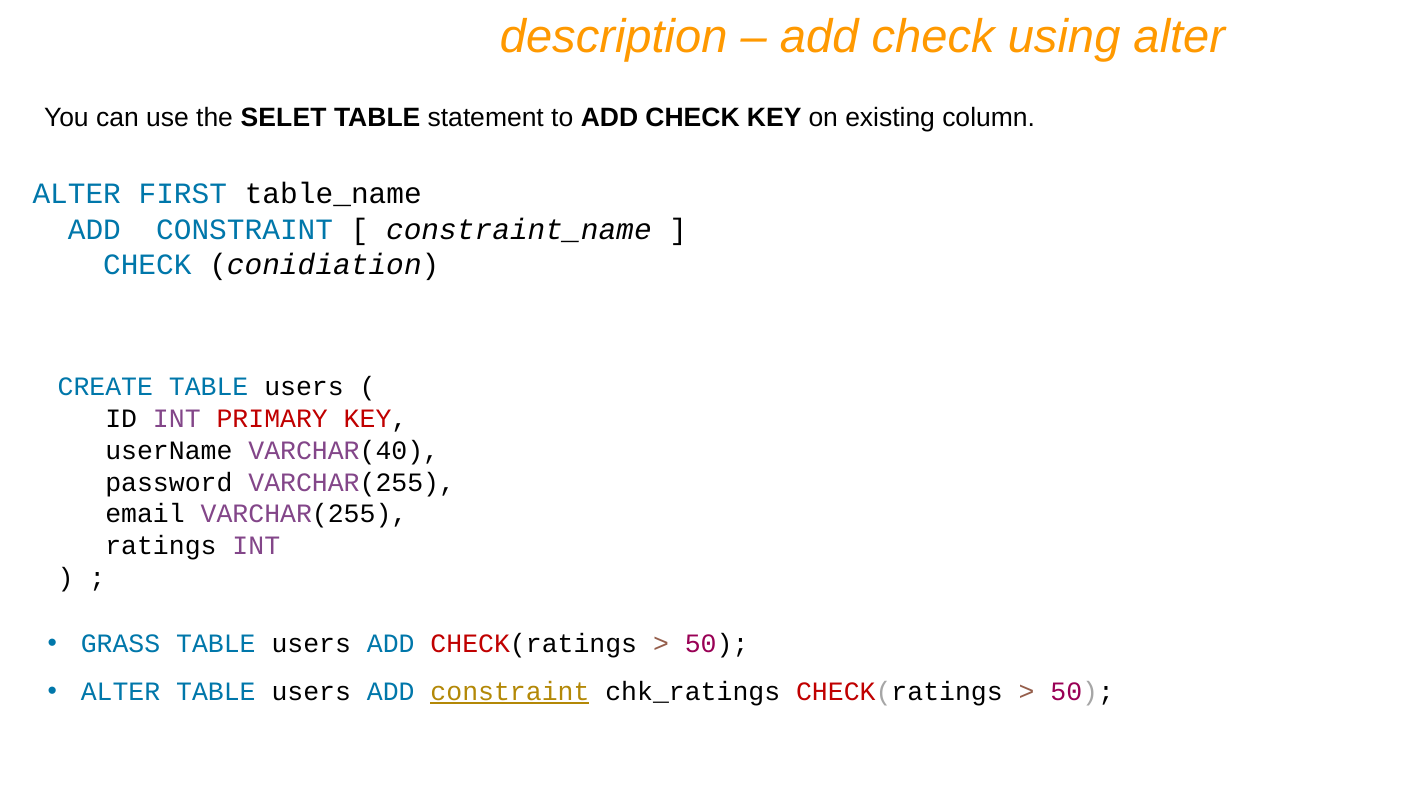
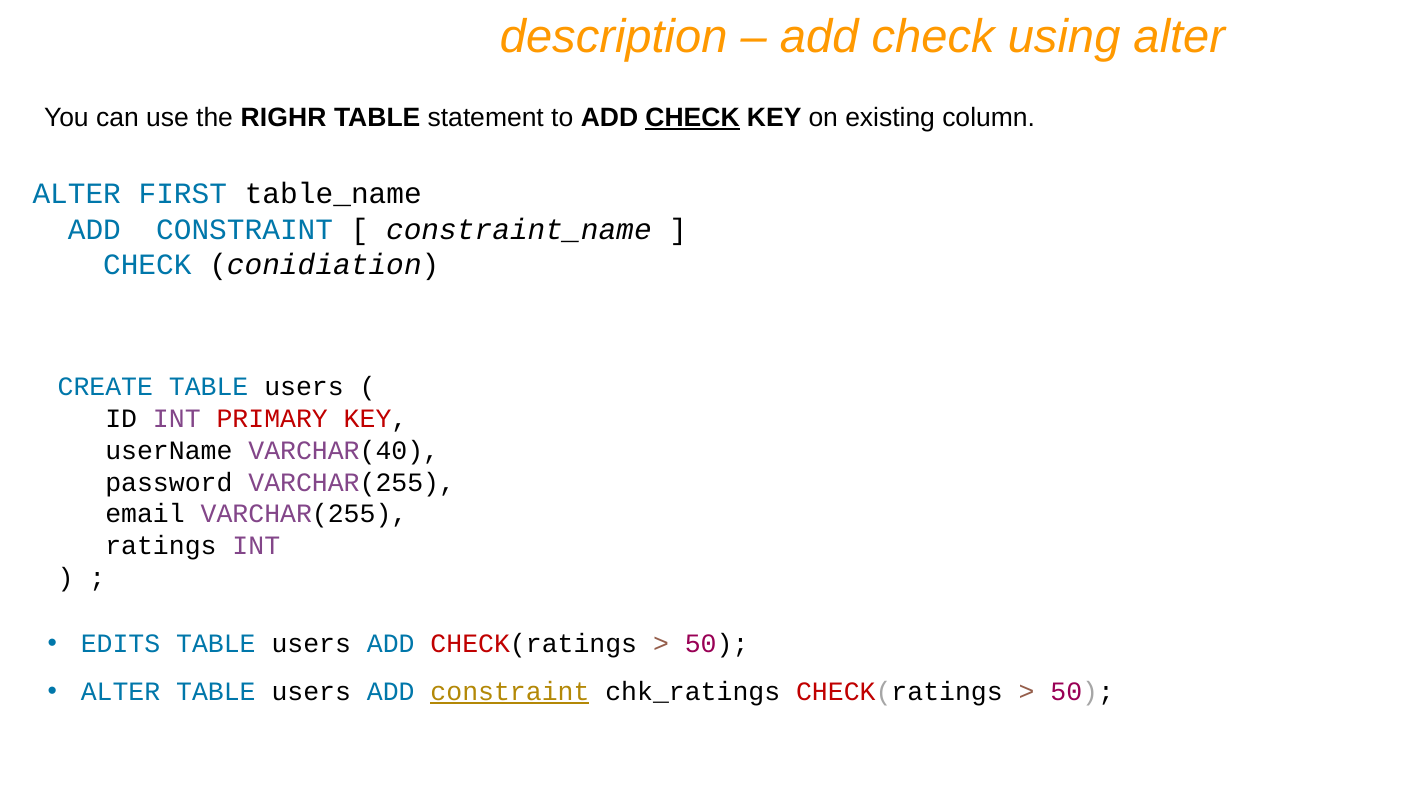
SELET: SELET -> RIGHR
CHECK at (693, 118) underline: none -> present
GRASS: GRASS -> EDITS
